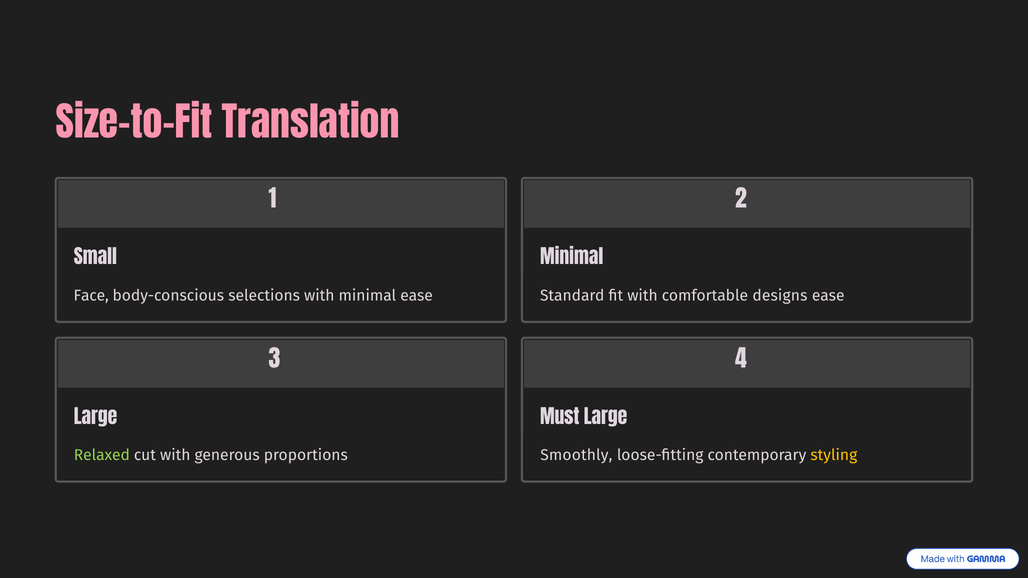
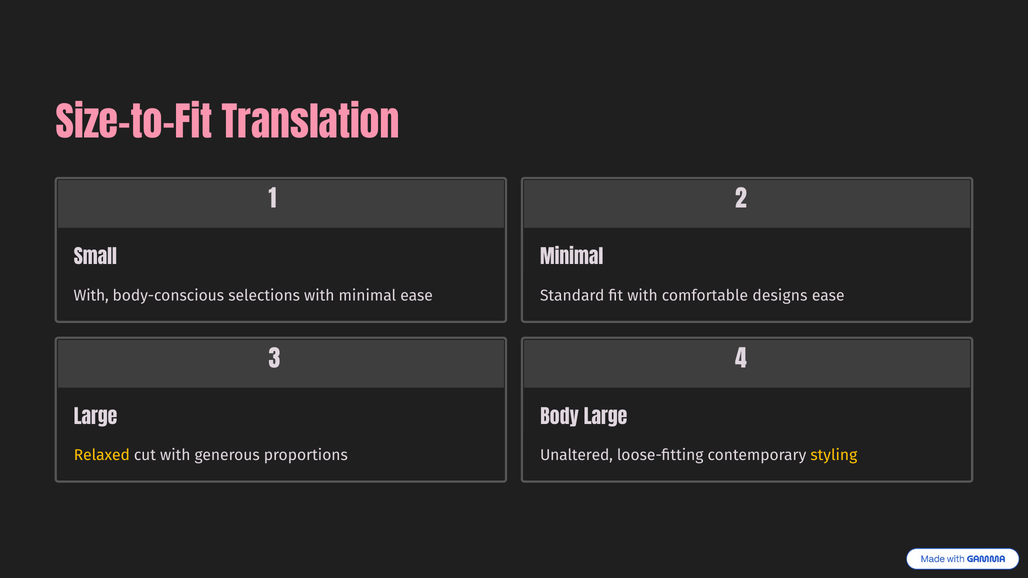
Face at (91, 296): Face -> With
Must: Must -> Body
Relaxed colour: light green -> yellow
Smoothly: Smoothly -> Unaltered
